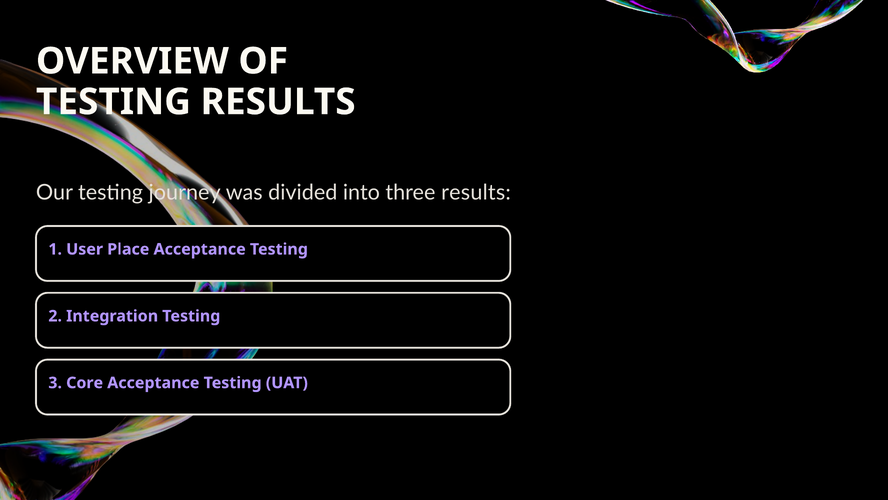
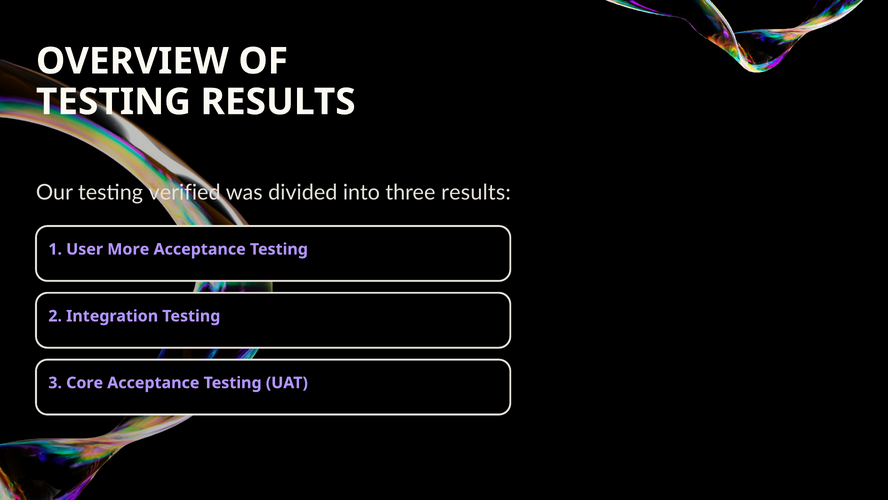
journey: journey -> verified
Place: Place -> More
